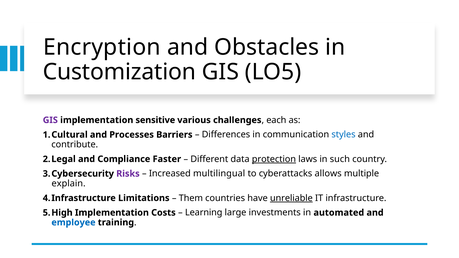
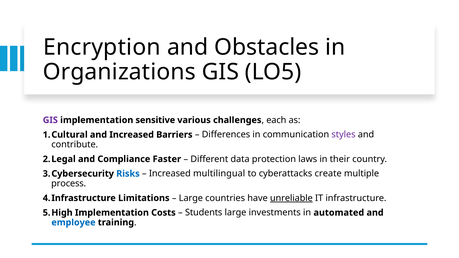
Customization: Customization -> Organizations
and Processes: Processes -> Increased
styles colour: blue -> purple
protection underline: present -> none
such: such -> their
Risks colour: purple -> blue
allows: allows -> create
explain: explain -> process
Them at (191, 198): Them -> Large
Learning: Learning -> Students
